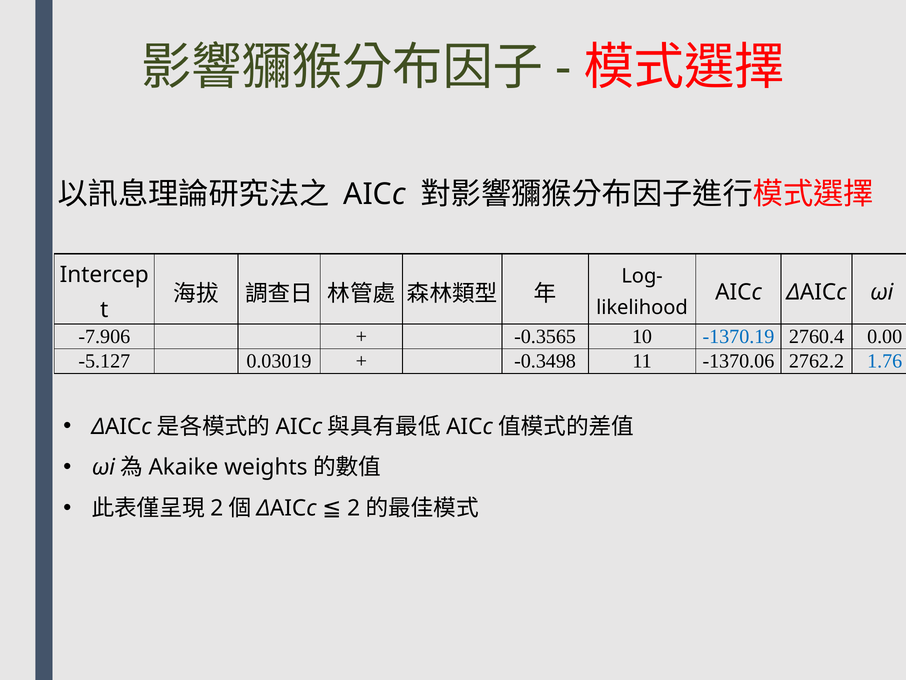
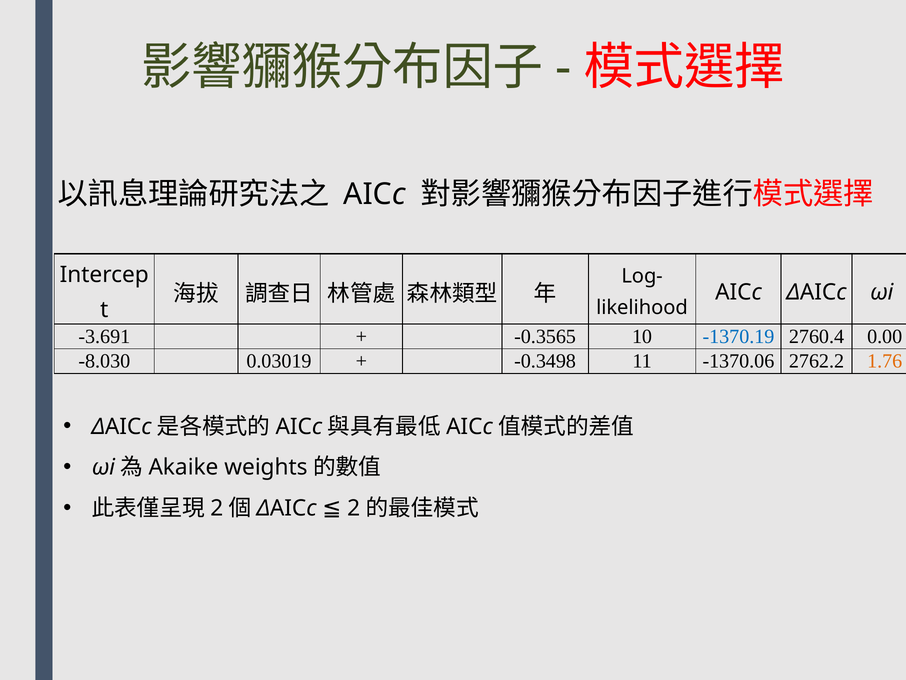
-7.906: -7.906 -> -3.691
-5.127: -5.127 -> -8.030
1.76 colour: blue -> orange
